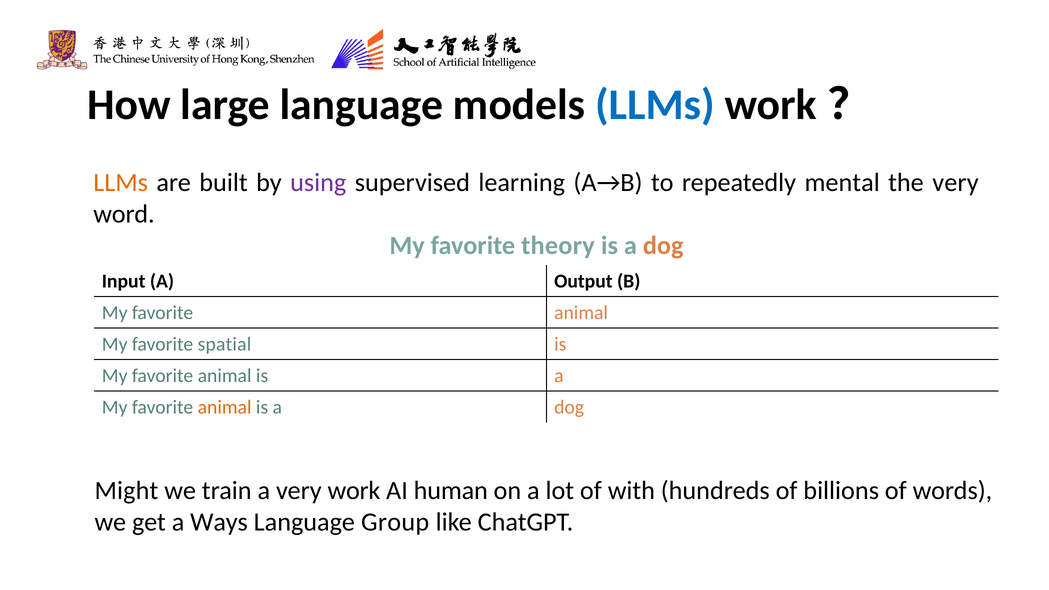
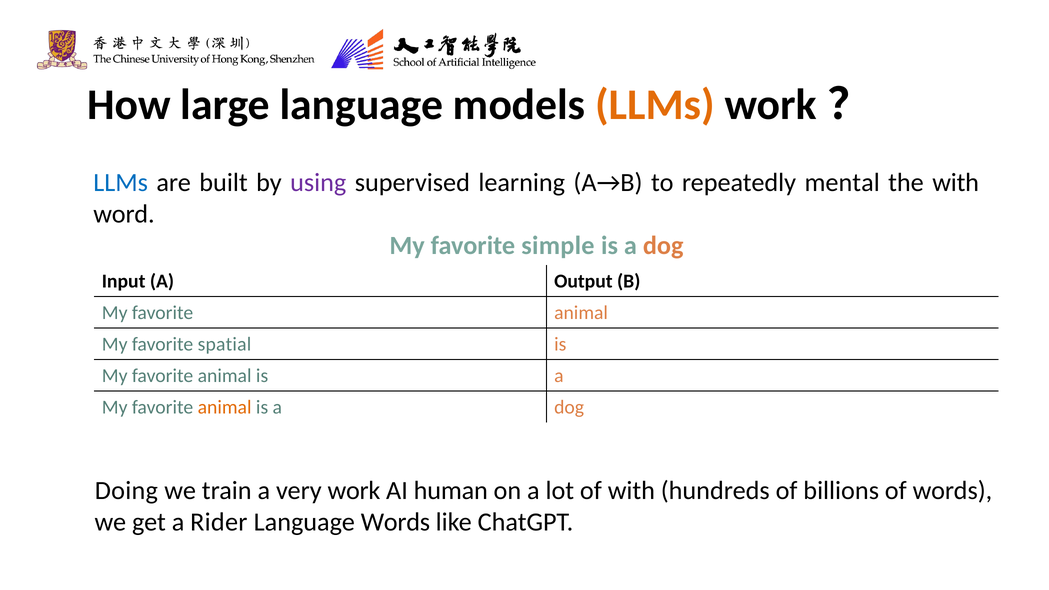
LLMs at (655, 105) colour: blue -> orange
LLMs at (121, 183) colour: orange -> blue
the very: very -> with
theory: theory -> simple
Might: Might -> Doing
Ways: Ways -> Rider
Language Group: Group -> Words
